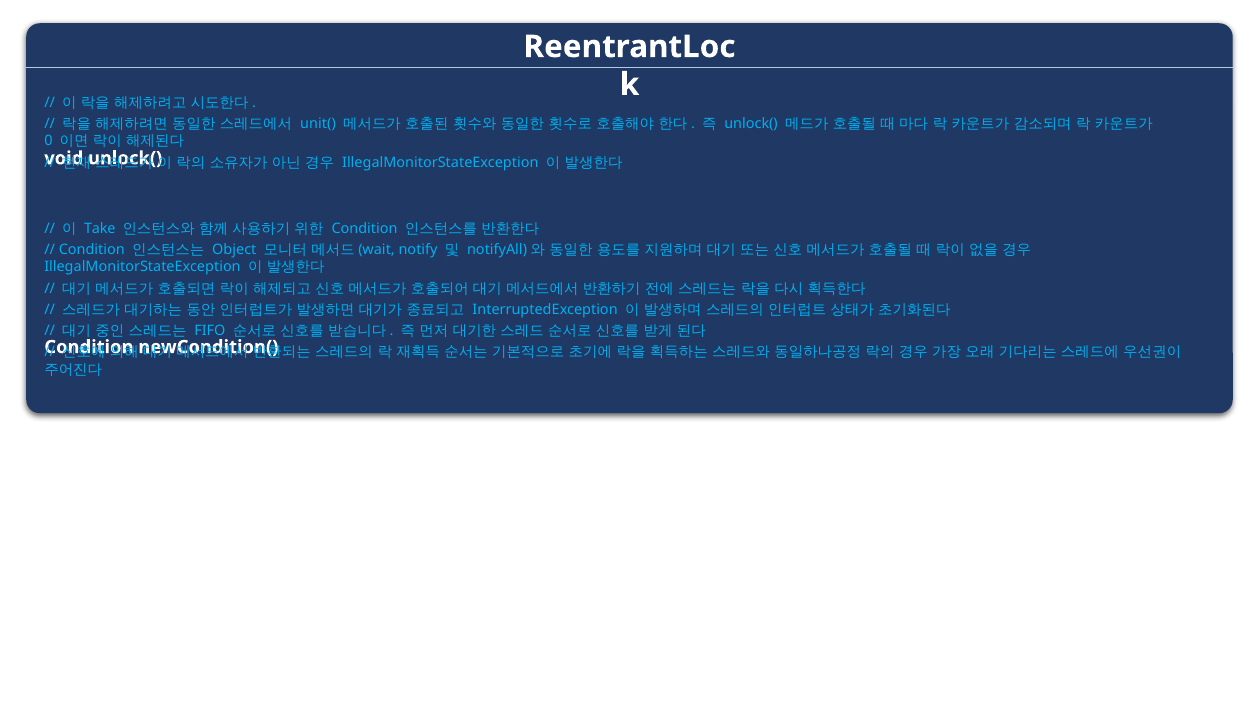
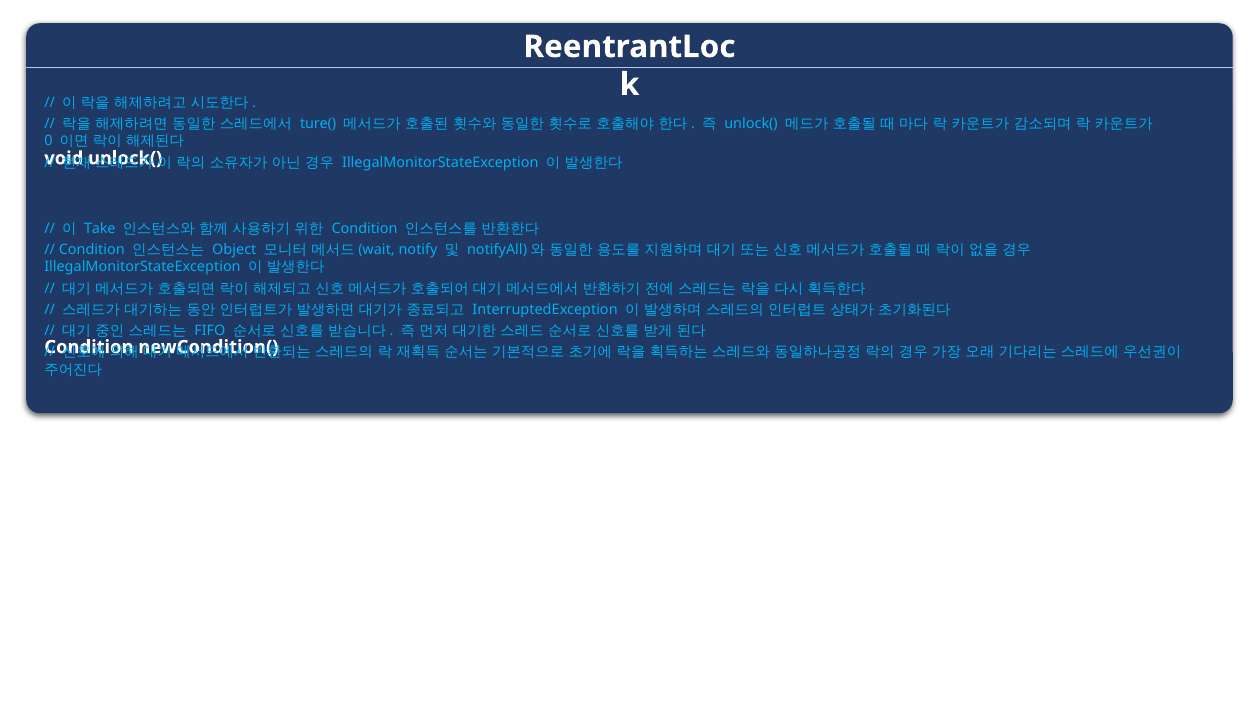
unit(: unit( -> ture(
